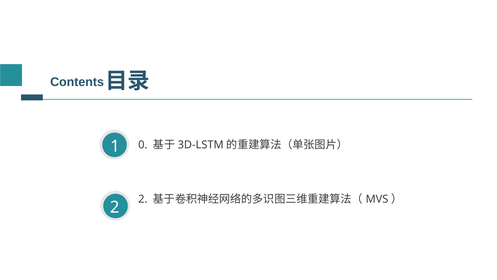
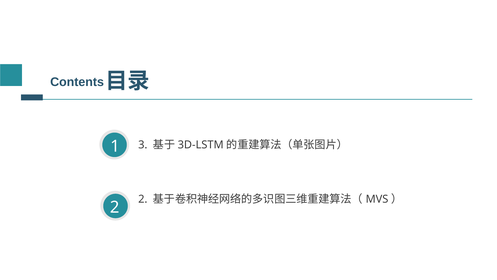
0: 0 -> 3
